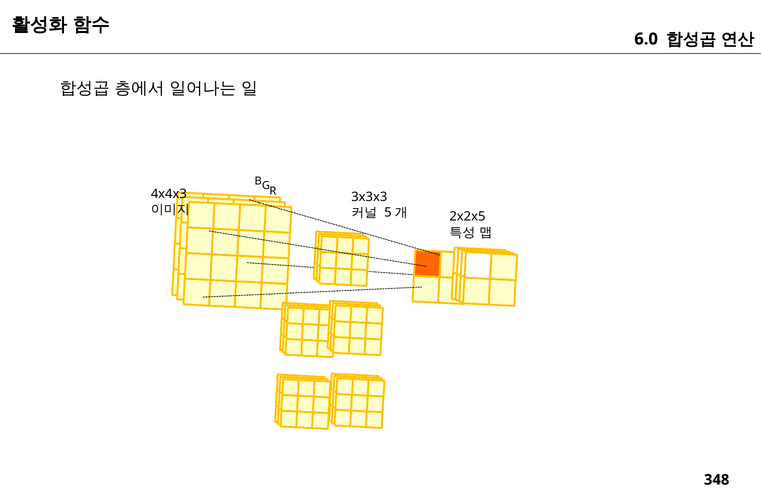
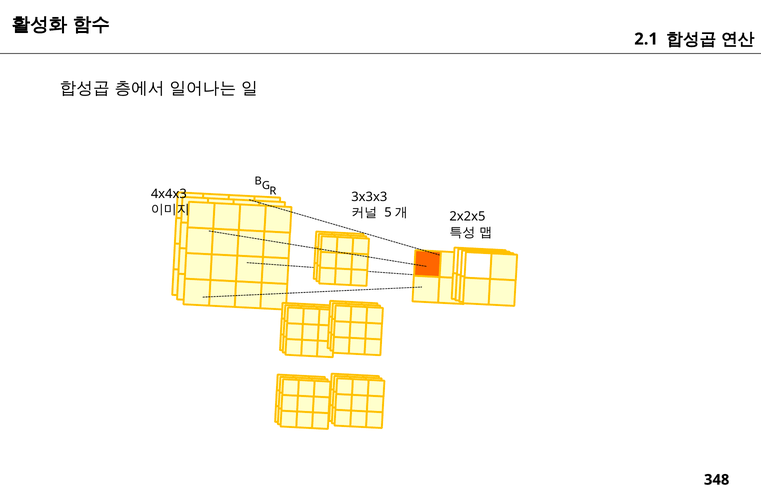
6.0: 6.0 -> 2.1
